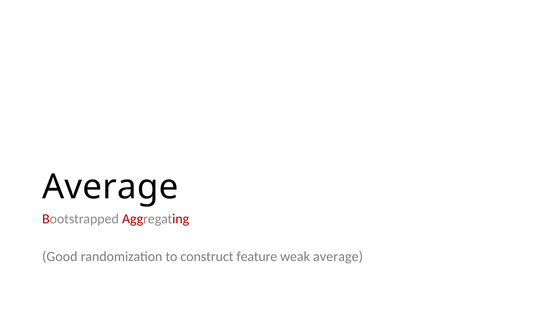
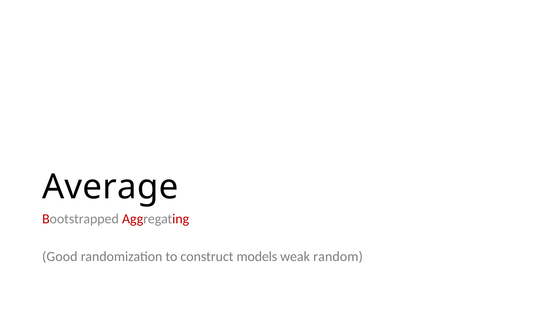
feature: feature -> models
weak average: average -> random
